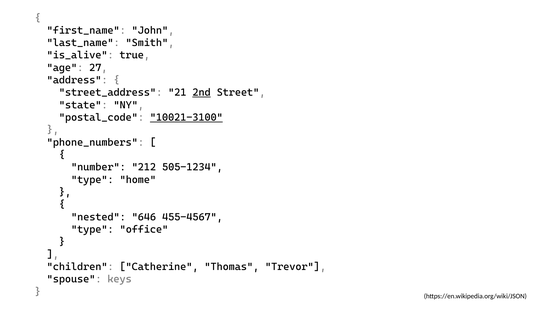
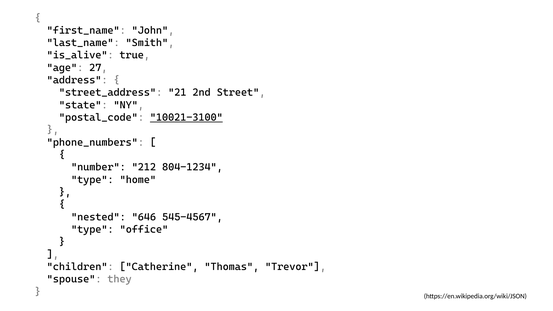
2nd underline: present -> none
505-1234: 505-1234 -> 804-1234
455-4567: 455-4567 -> 545-4567
keys: keys -> they
